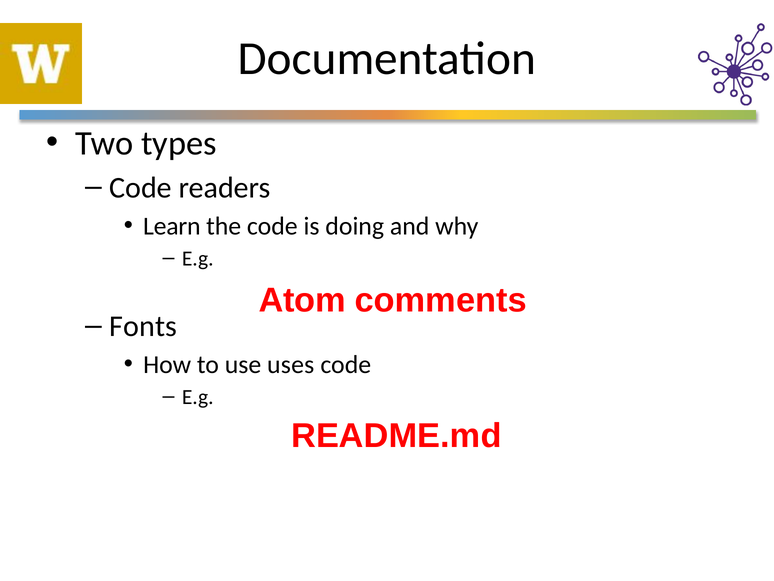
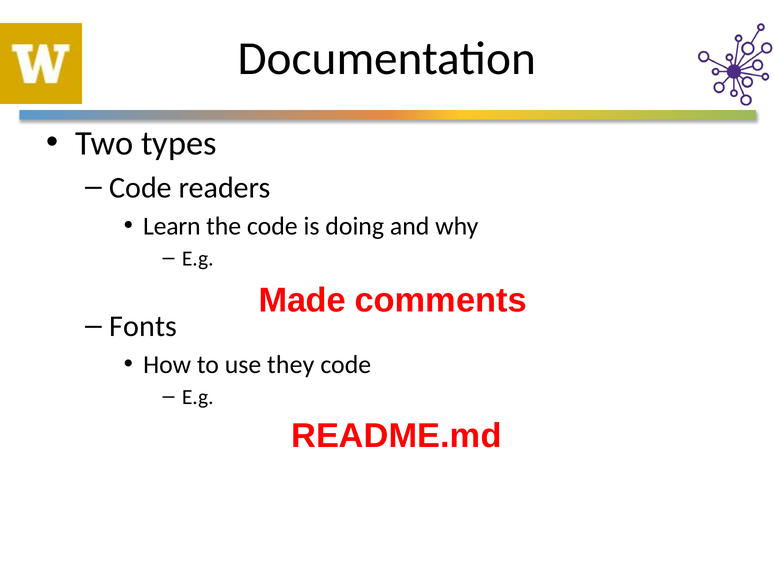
Atom: Atom -> Made
uses: uses -> they
